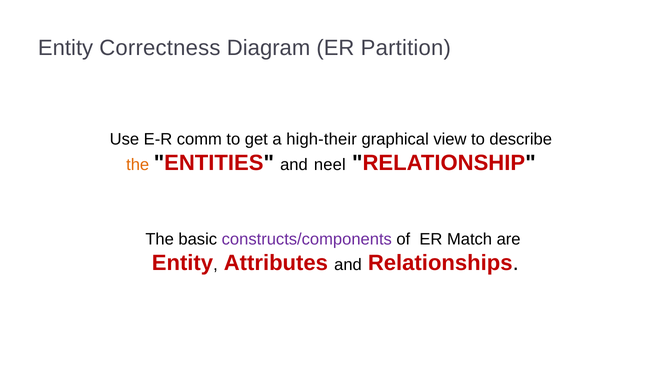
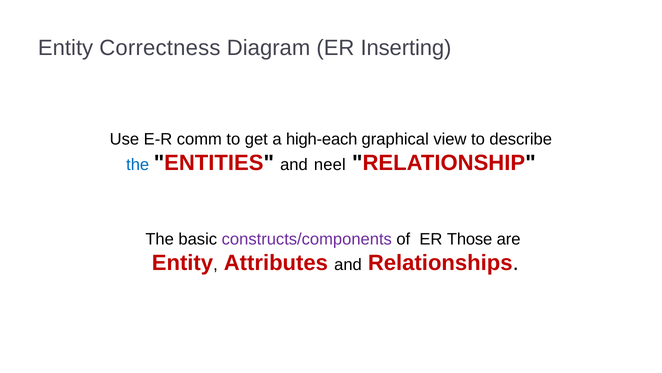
Partition: Partition -> Inserting
high-their: high-their -> high-each
the at (138, 164) colour: orange -> blue
Match: Match -> Those
